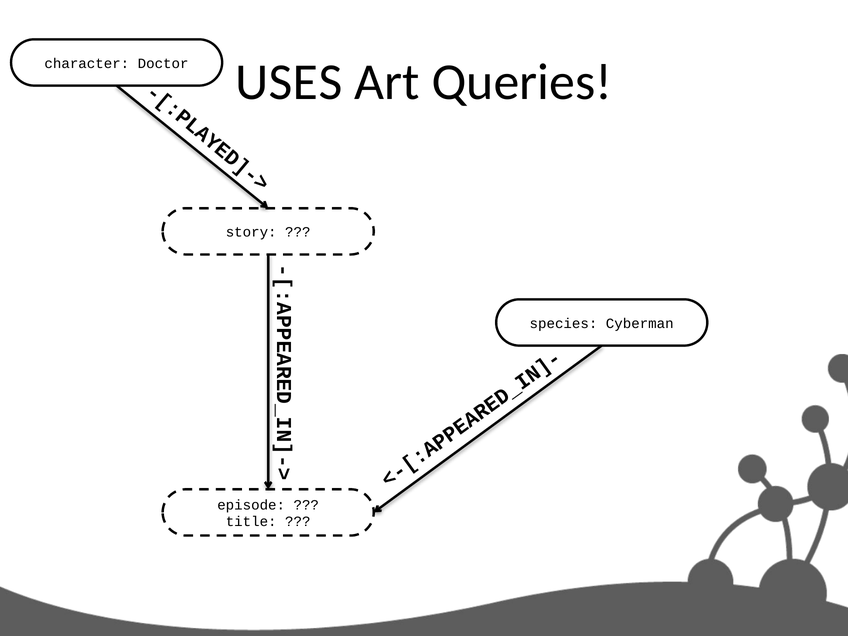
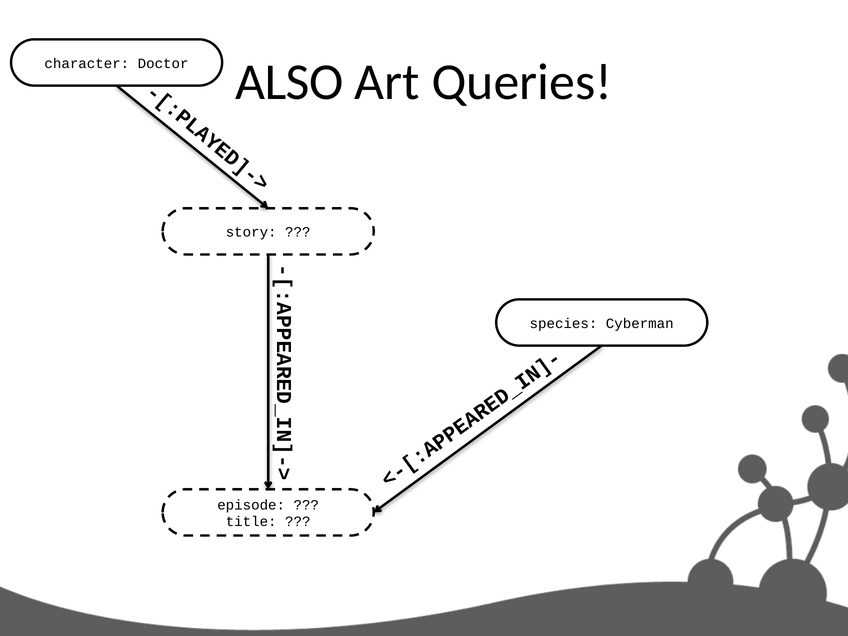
USES: USES -> ALSO
